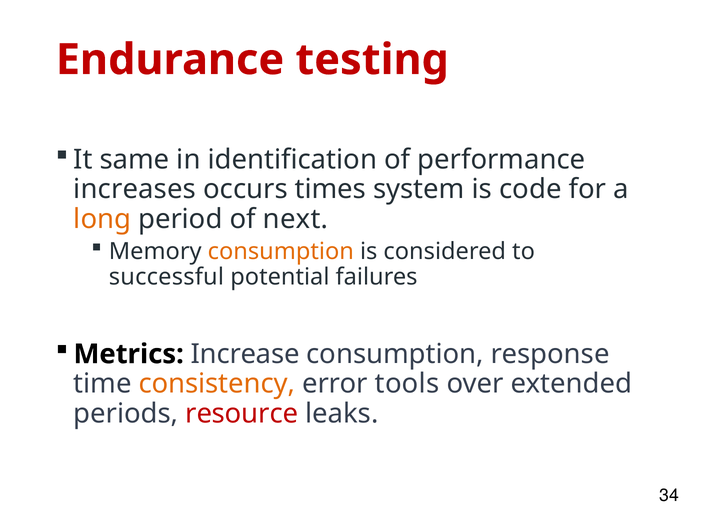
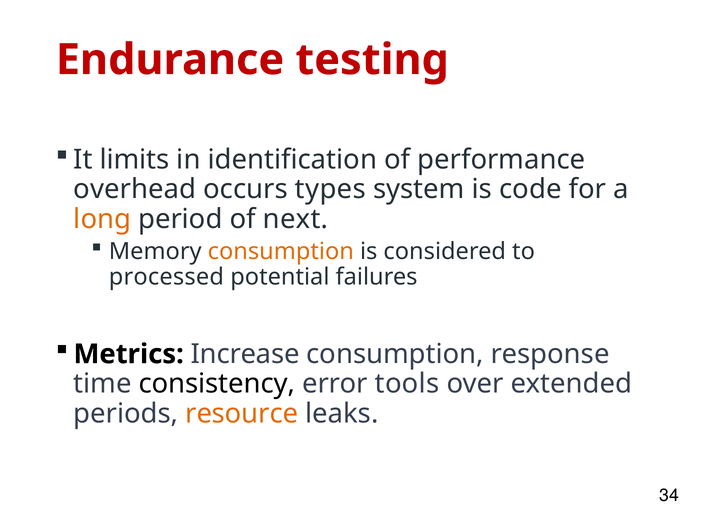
same: same -> limits
increases: increases -> overhead
times: times -> types
successful: successful -> processed
consistency colour: orange -> black
resource colour: red -> orange
